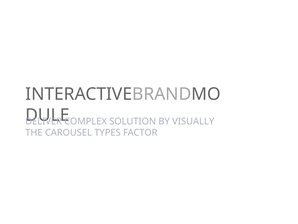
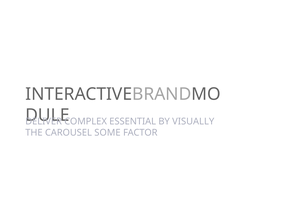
SOLUTION: SOLUTION -> ESSENTIAL
TYPES: TYPES -> SOME
